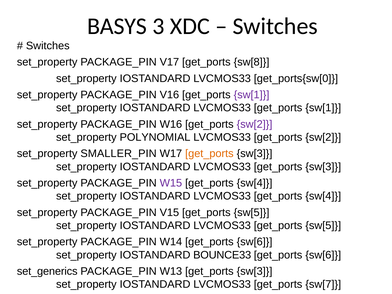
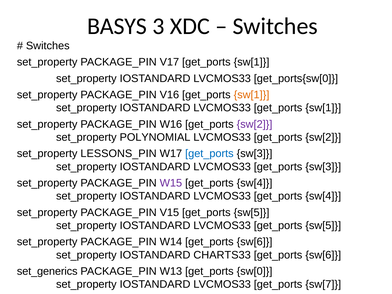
V17 get_ports sw[8: sw[8 -> sw[1
sw[1 at (252, 95) colour: purple -> orange
SMALLER_PIN: SMALLER_PIN -> LESSONS_PIN
get_ports at (209, 154) colour: orange -> blue
BOUNCE33: BOUNCE33 -> CHARTS33
W13 get_ports sw[3: sw[3 -> sw[0
